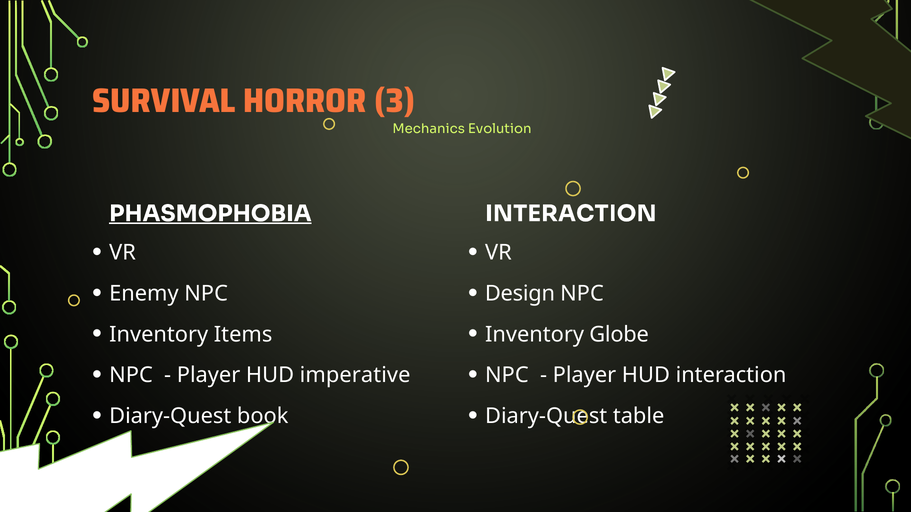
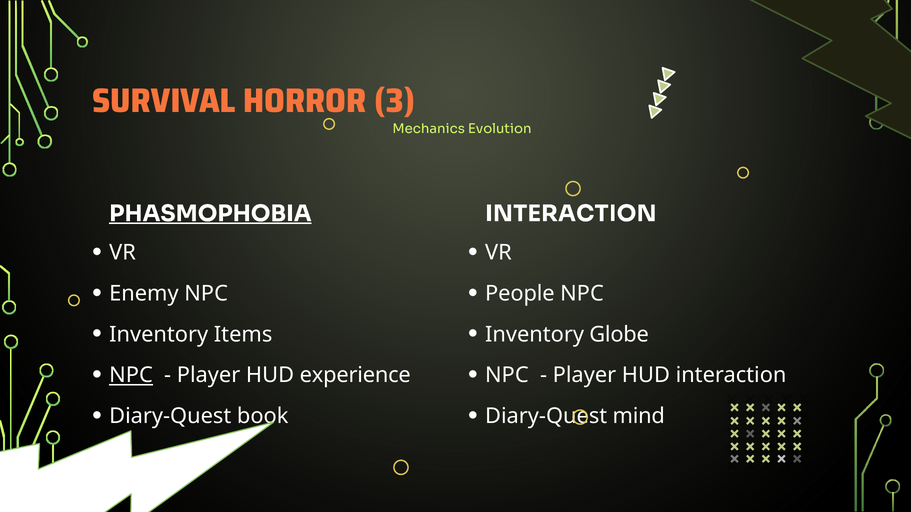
Design: Design -> People
NPC at (131, 376) underline: none -> present
imperative: imperative -> experience
table: table -> mind
